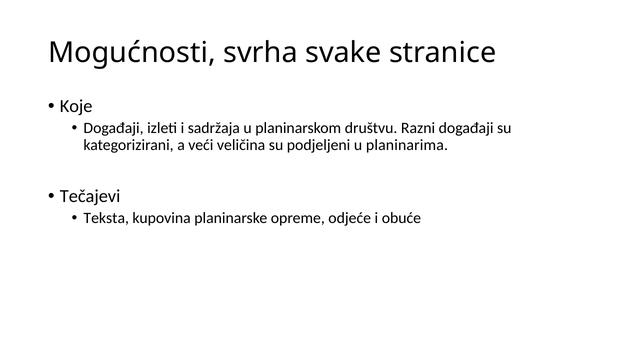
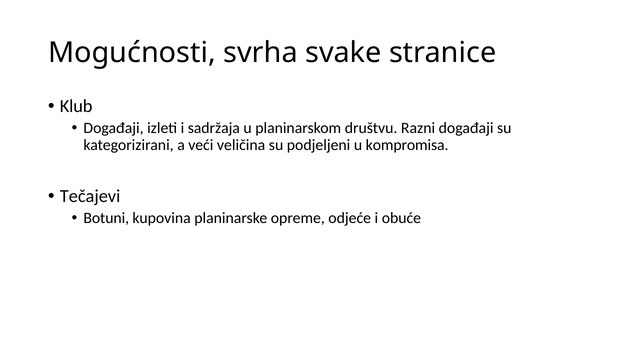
Koje: Koje -> Klub
planinarima: planinarima -> kompromisa
Teksta: Teksta -> Botuni
